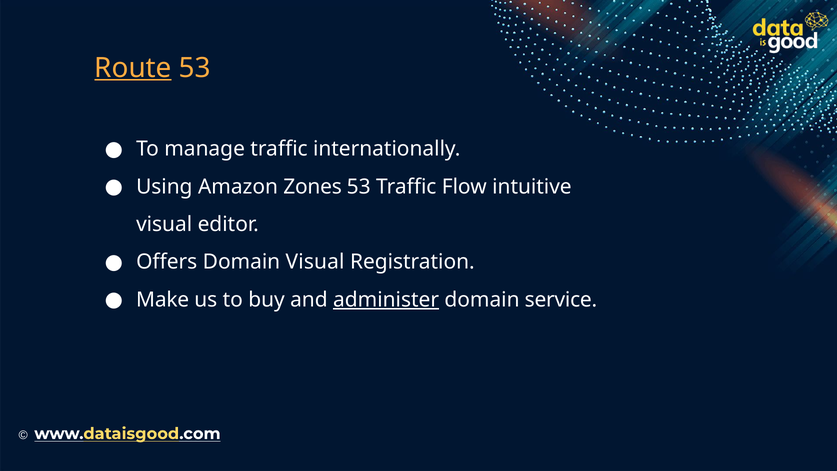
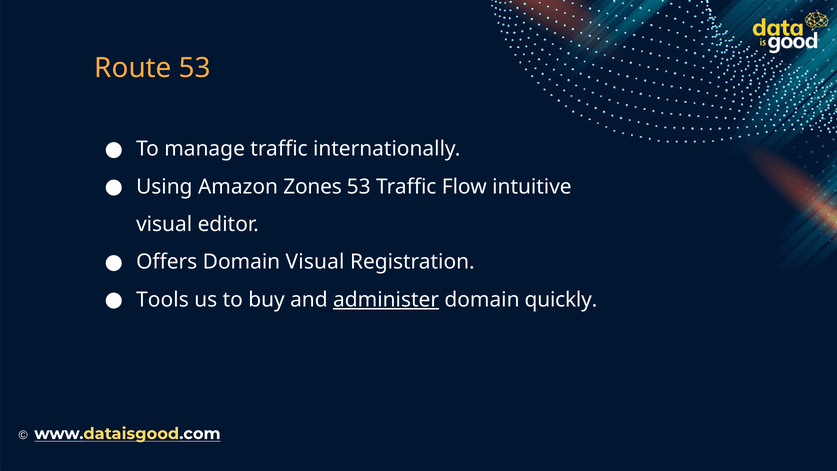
Route underline: present -> none
Make: Make -> Tools
service: service -> quickly
